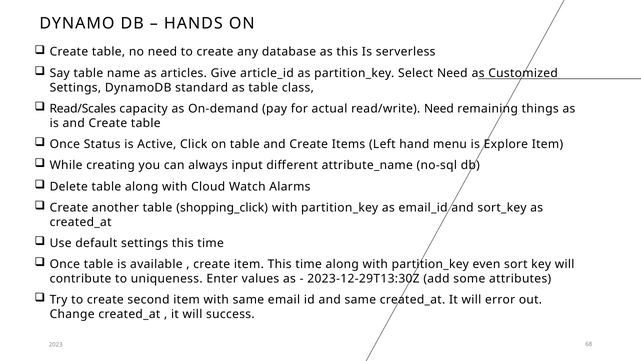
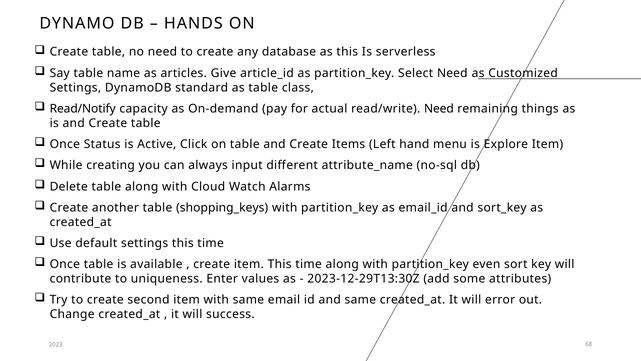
Read/Scales: Read/Scales -> Read/Notify
shopping_click: shopping_click -> shopping_keys
